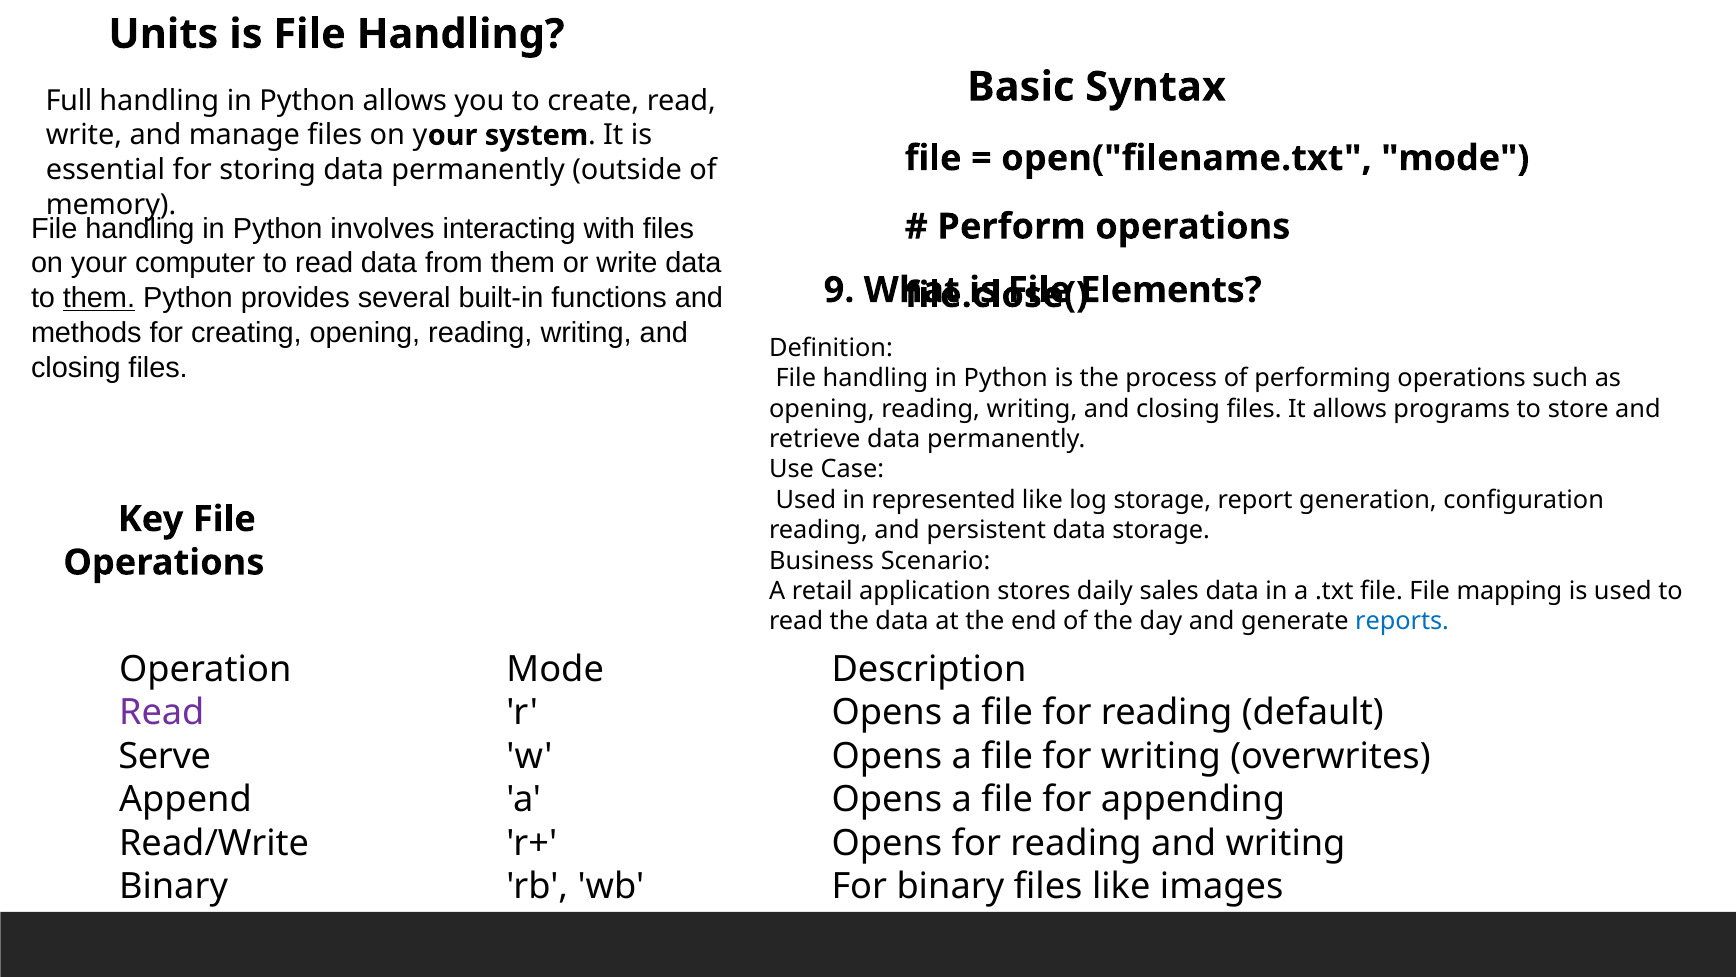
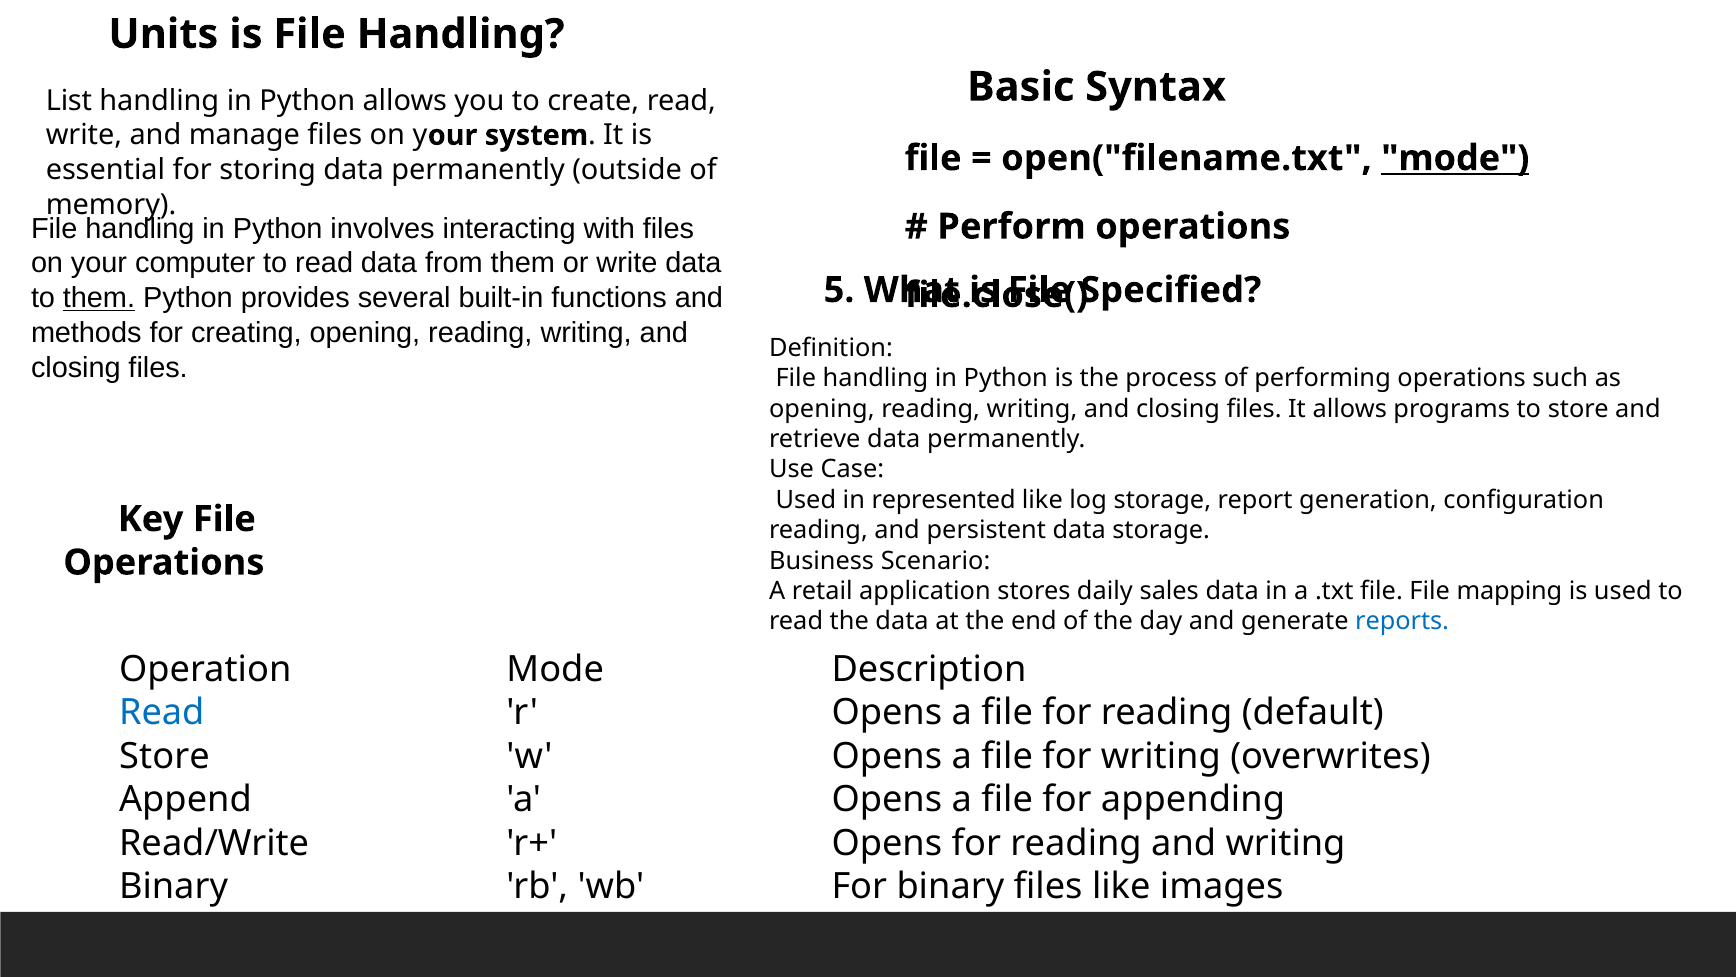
Full: Full -> List
mode at (1455, 158) underline: none -> present
9: 9 -> 5
Elements: Elements -> Specified
Read at (162, 713) colour: purple -> blue
Serve at (165, 756): Serve -> Store
